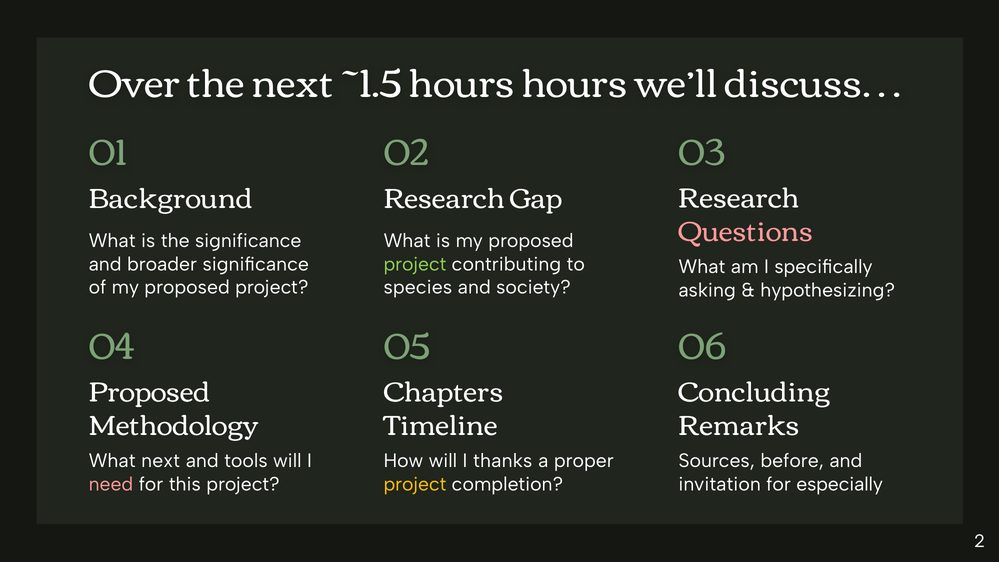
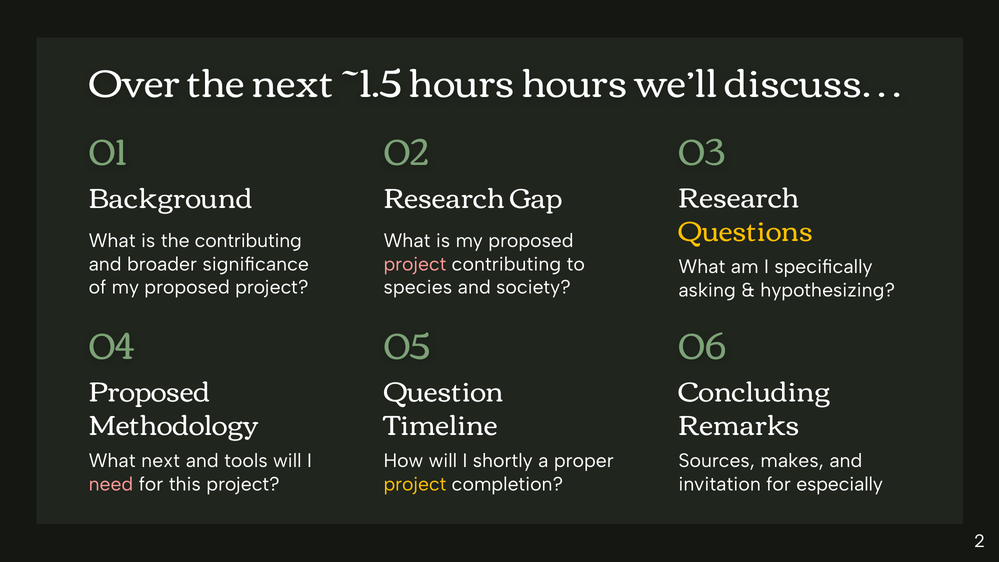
Questions colour: pink -> yellow
the significance: significance -> contributing
project at (415, 264) colour: light green -> pink
Chapters: Chapters -> Question
thanks: thanks -> shortly
before: before -> makes
